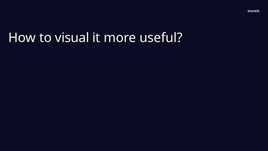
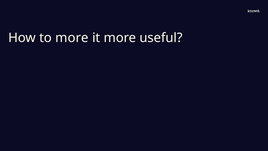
to visual: visual -> more
